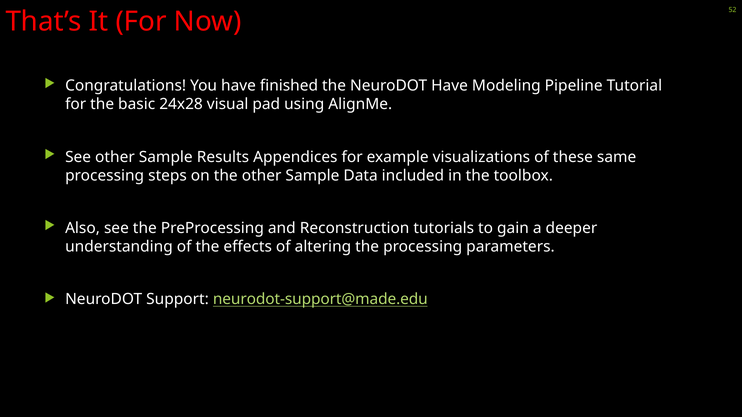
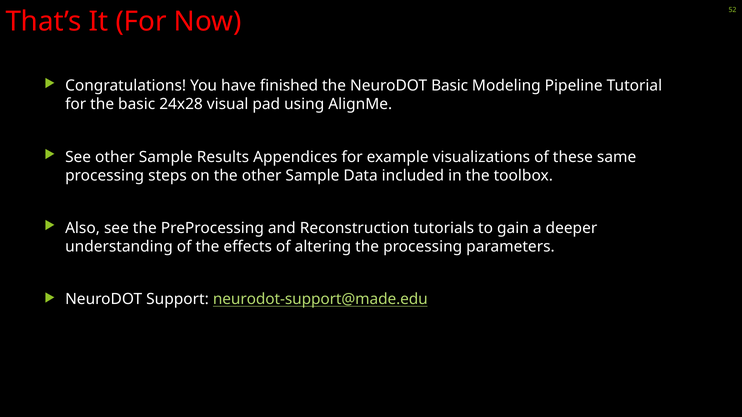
NeuroDOT Have: Have -> Basic
